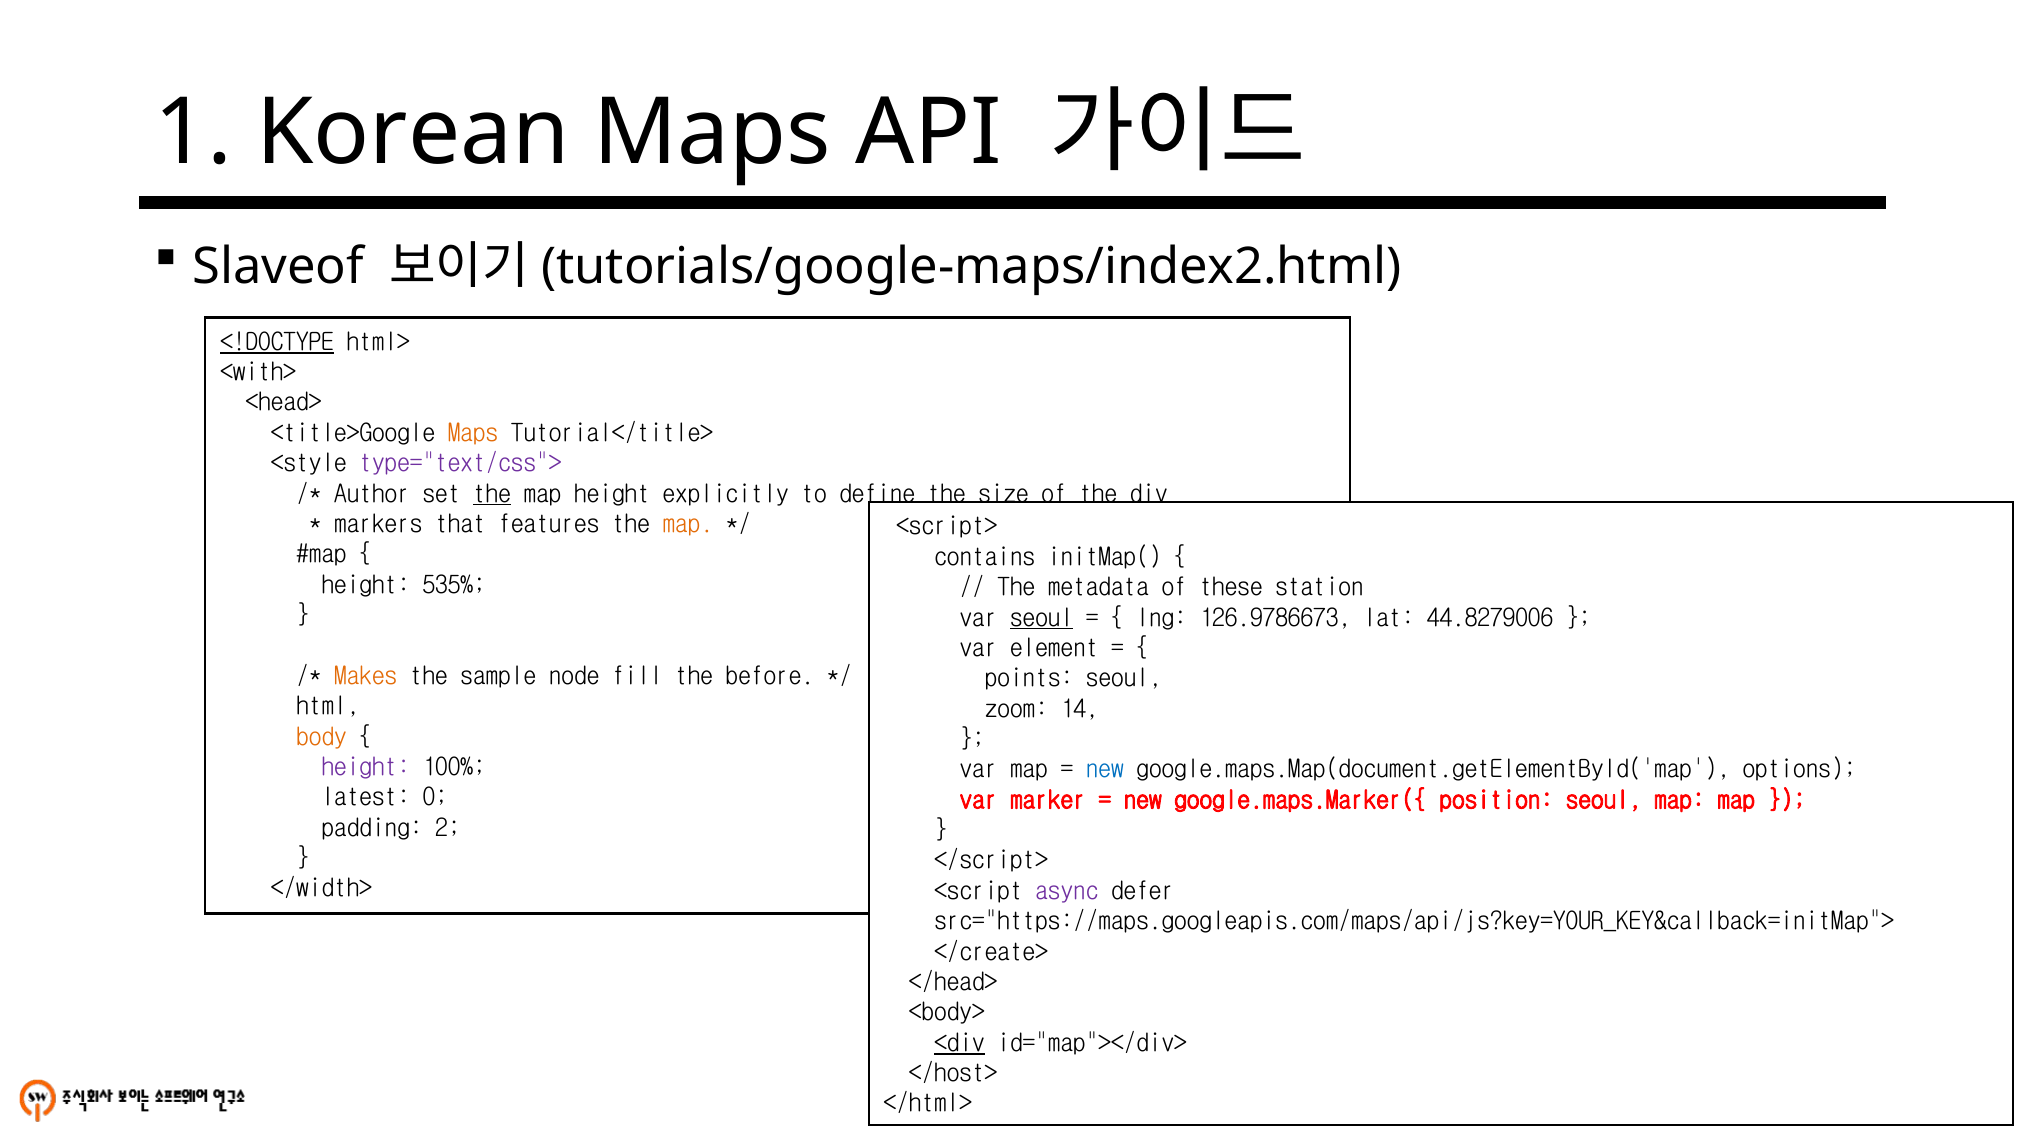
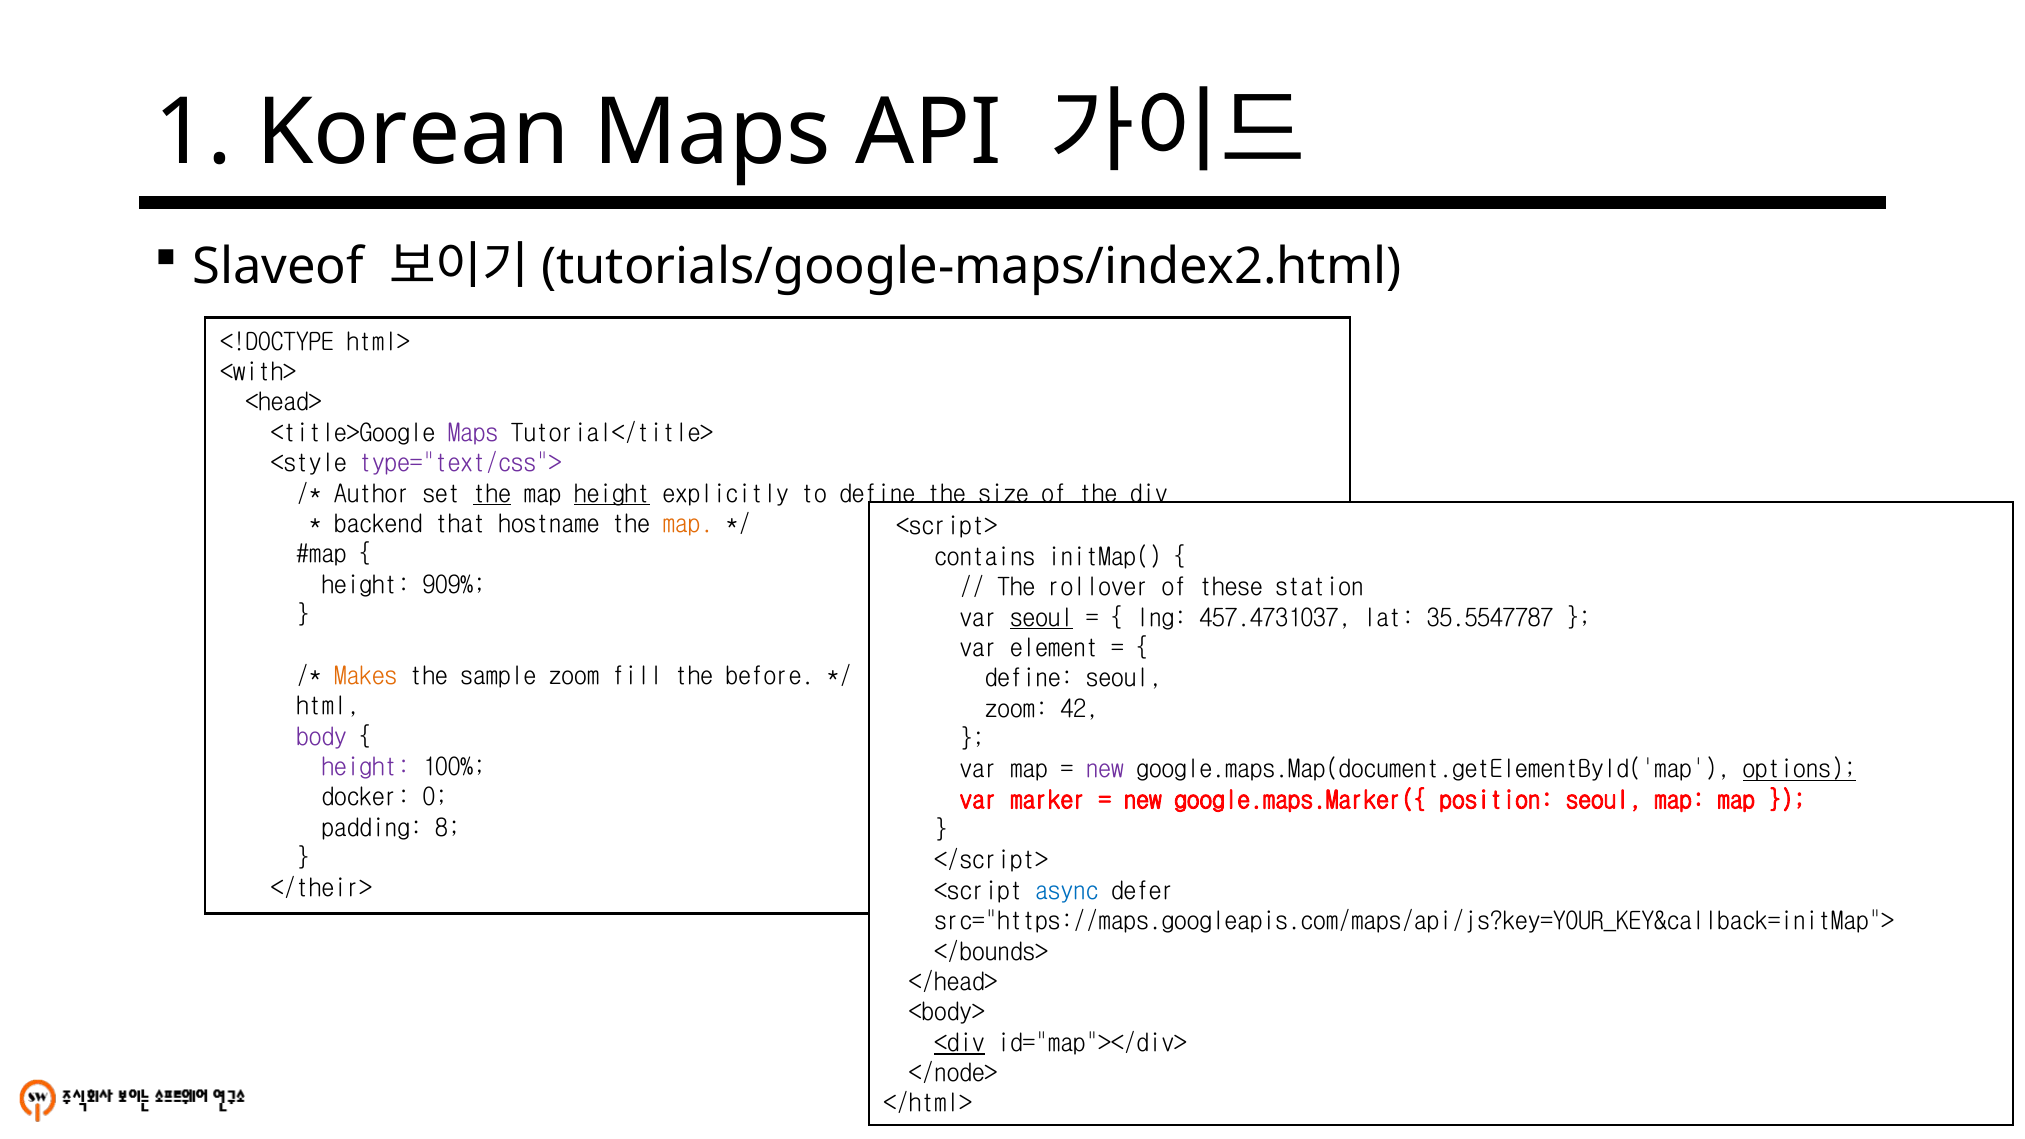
<!DOCTYPE underline: present -> none
Maps at (473, 433) colour: orange -> purple
height at (612, 494) underline: none -> present
markers: markers -> backend
features: features -> hostname
535%: 535% -> 909%
metadata: metadata -> rollover
126.9786673: 126.9786673 -> 457.4731037
44.8279006: 44.8279006 -> 35.5547787
sample node: node -> zoom
points at (1029, 678): points -> define
14: 14 -> 42
body colour: orange -> purple
new at (1105, 770) colour: blue -> purple
options underline: none -> present
latest: latest -> docker
2: 2 -> 8
</width>: </width> -> </their>
async colour: purple -> blue
</create>: </create> -> </bounds>
</host>: </host> -> </node>
